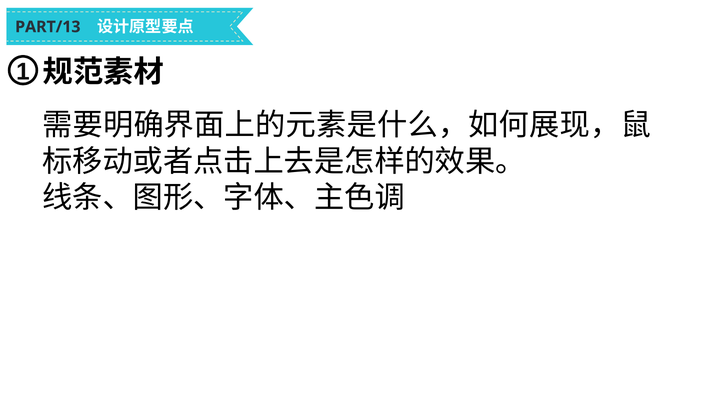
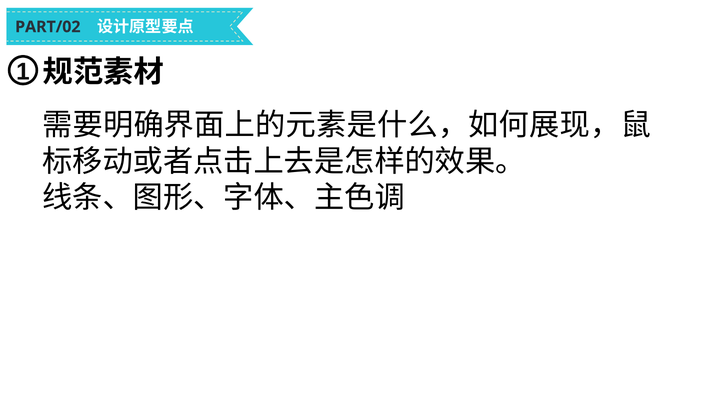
PART/13: PART/13 -> PART/02
